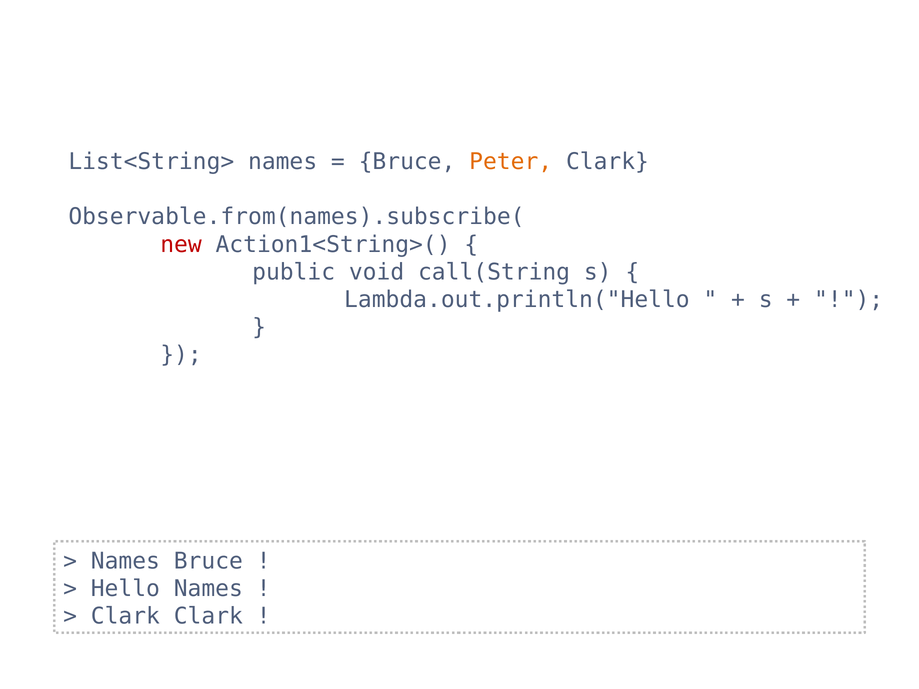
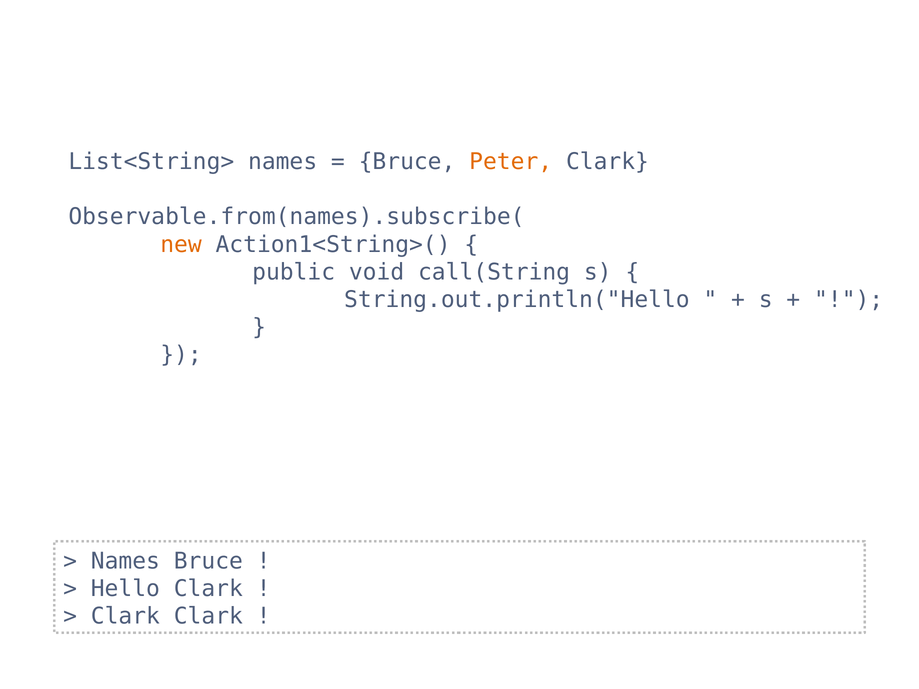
new colour: red -> orange
Lambda.out.println("Hello: Lambda.out.println("Hello -> String.out.println("Hello
Hello Names: Names -> Clark
